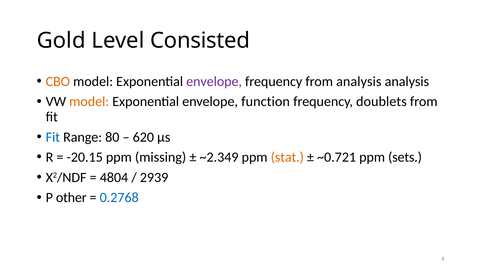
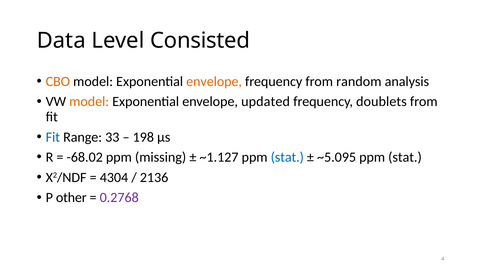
Gold: Gold -> Data
envelope at (214, 81) colour: purple -> orange
from analysis: analysis -> random
function: function -> updated
80: 80 -> 33
620: 620 -> 198
-20.15: -20.15 -> -68.02
~2.349: ~2.349 -> ~1.127
stat at (287, 157) colour: orange -> blue
~0.721: ~0.721 -> ~5.095
sets at (405, 157): sets -> stat
4804: 4804 -> 4304
2939: 2939 -> 2136
0.2768 colour: blue -> purple
